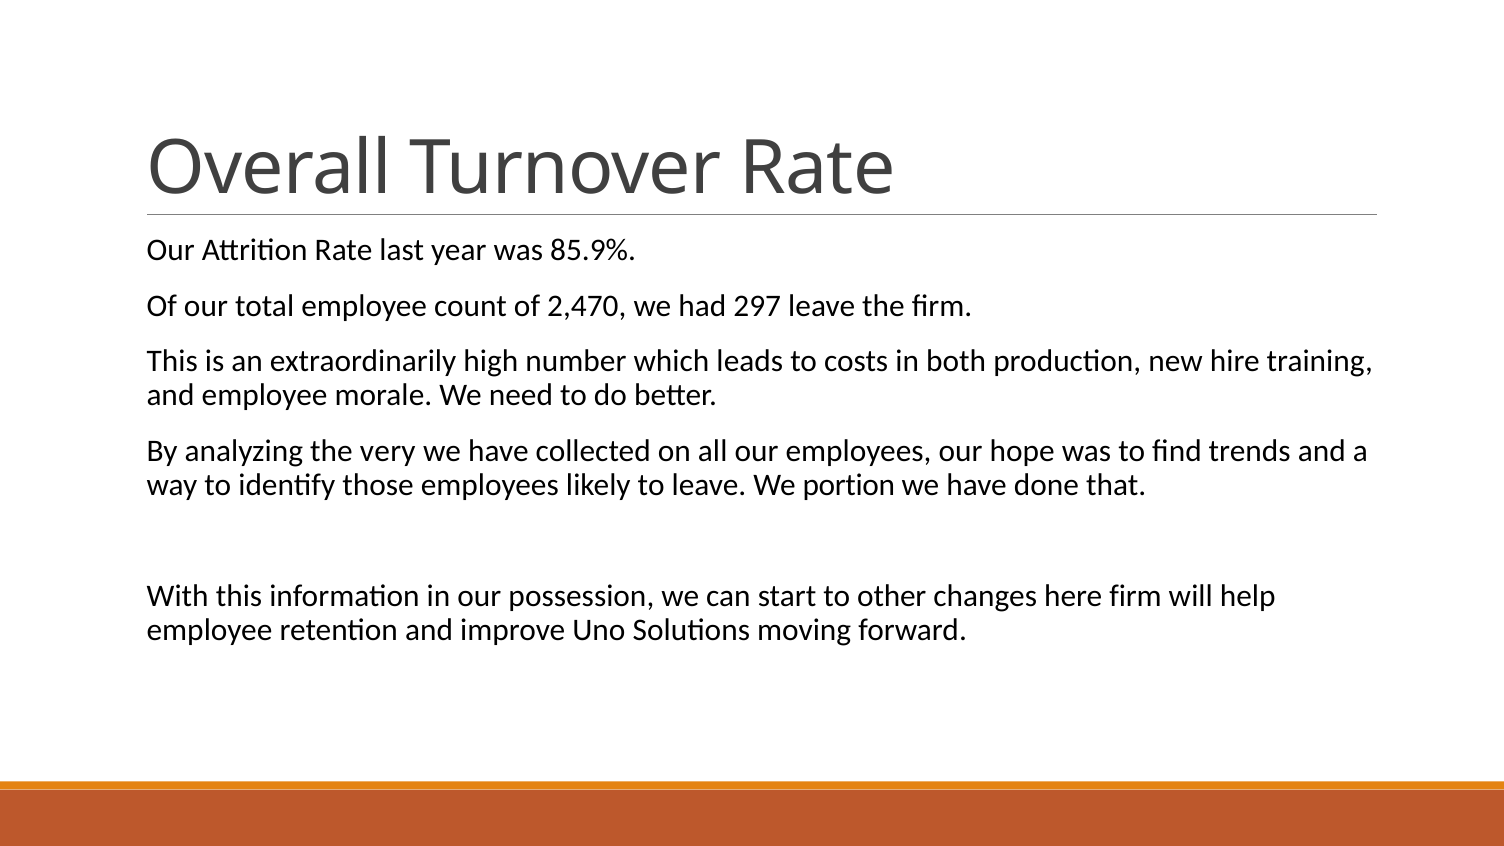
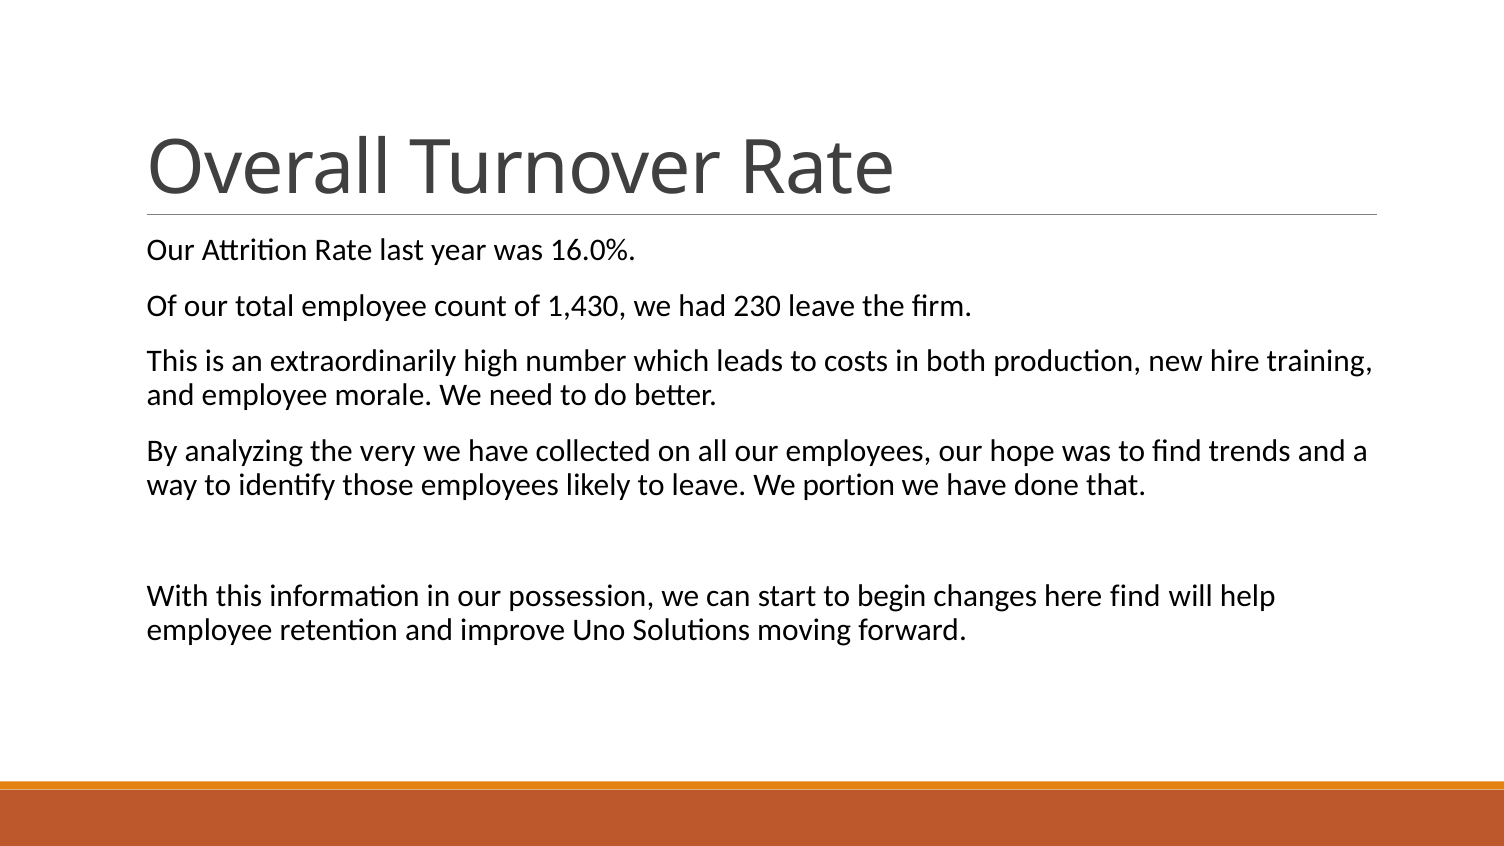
85.9%: 85.9% -> 16.0%
2,470: 2,470 -> 1,430
297: 297 -> 230
other: other -> begin
here firm: firm -> find
